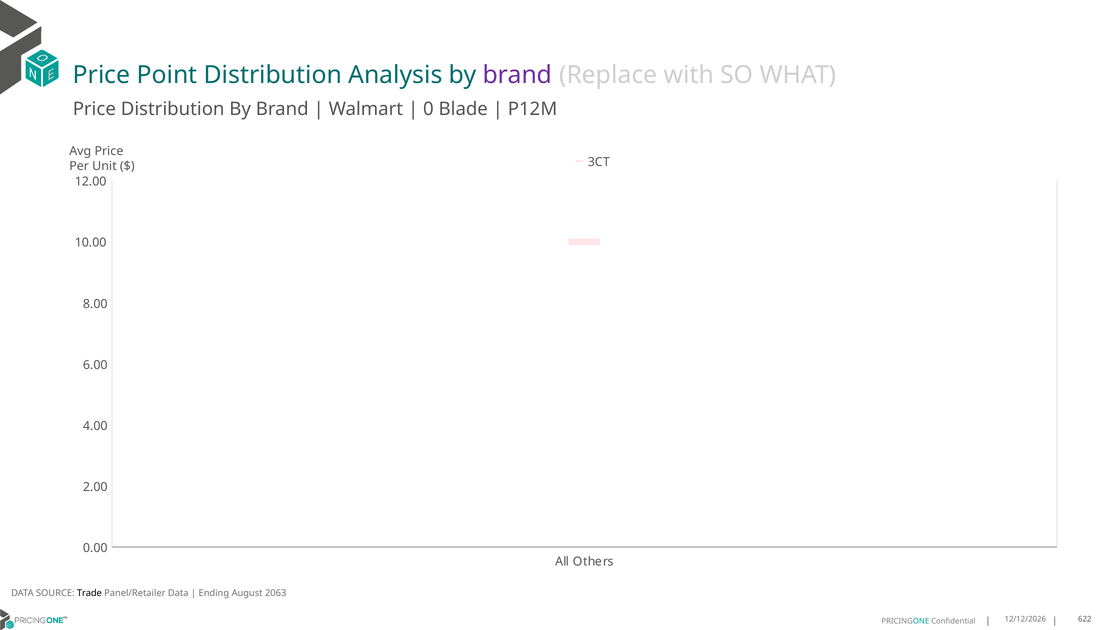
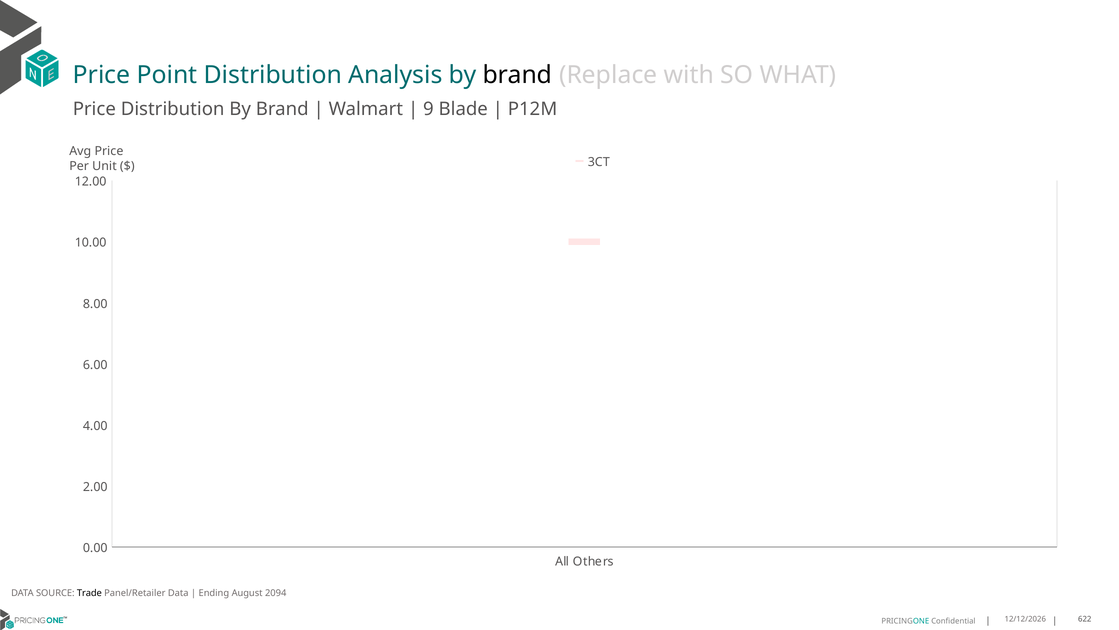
brand at (517, 75) colour: purple -> black
0: 0 -> 9
2063: 2063 -> 2094
